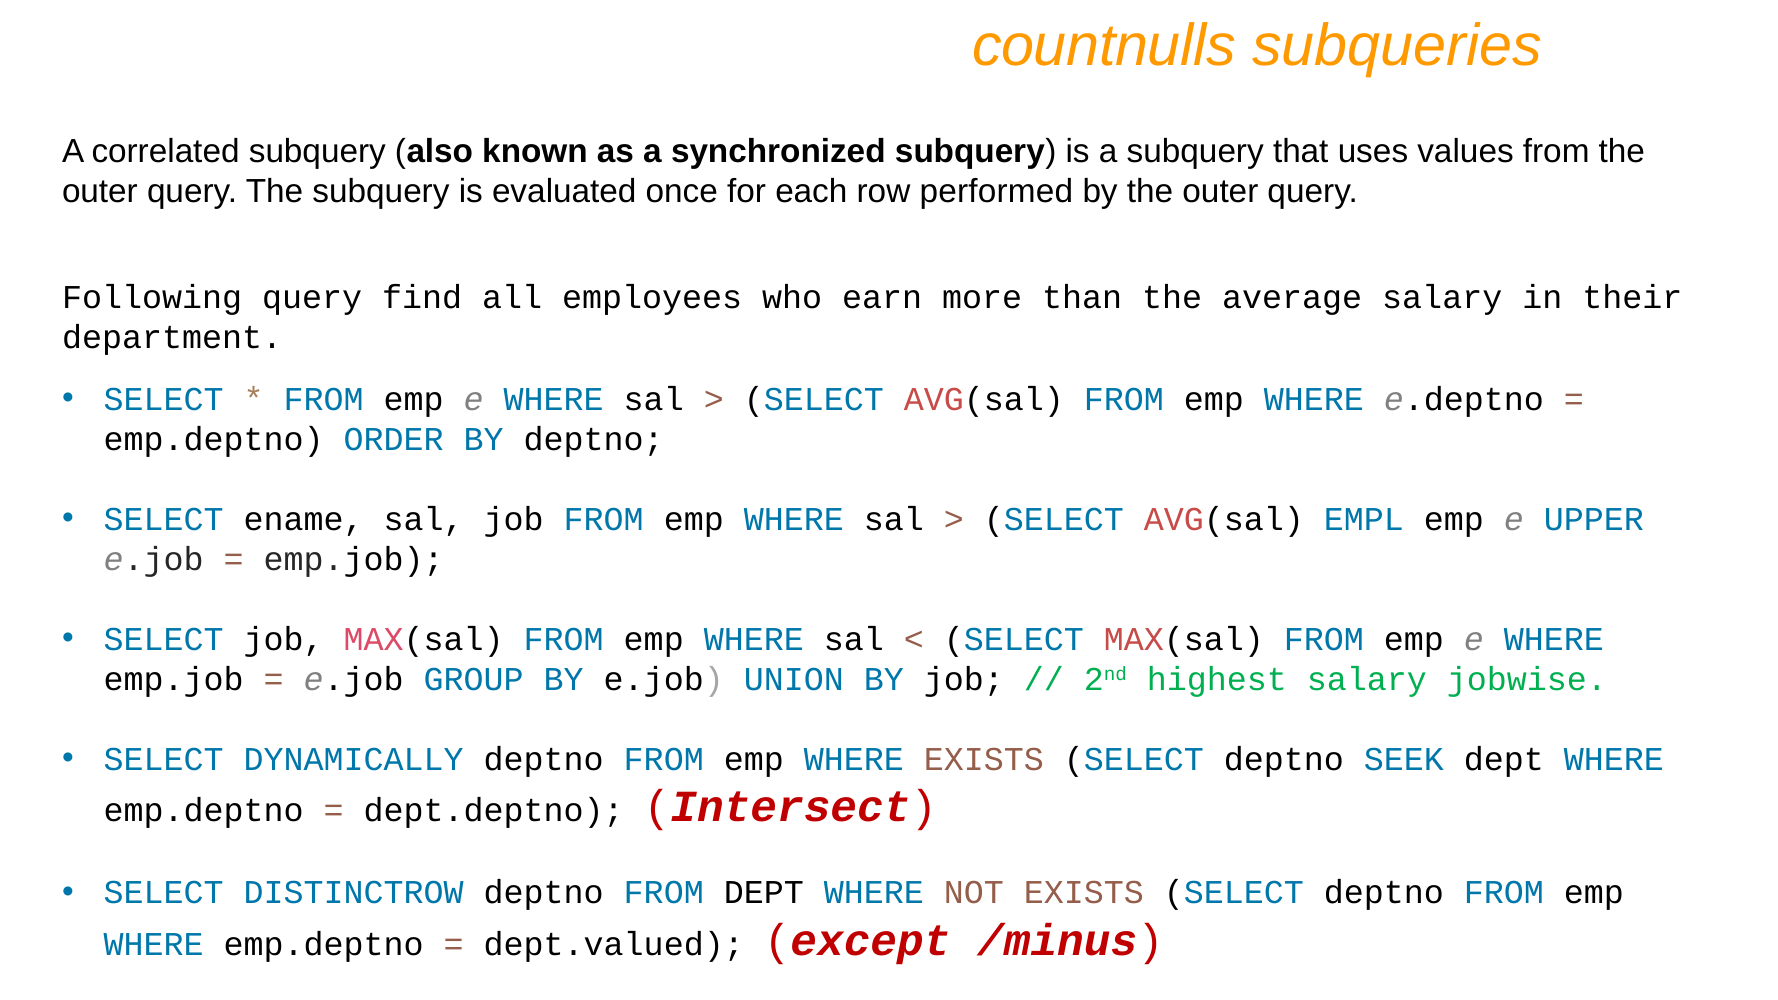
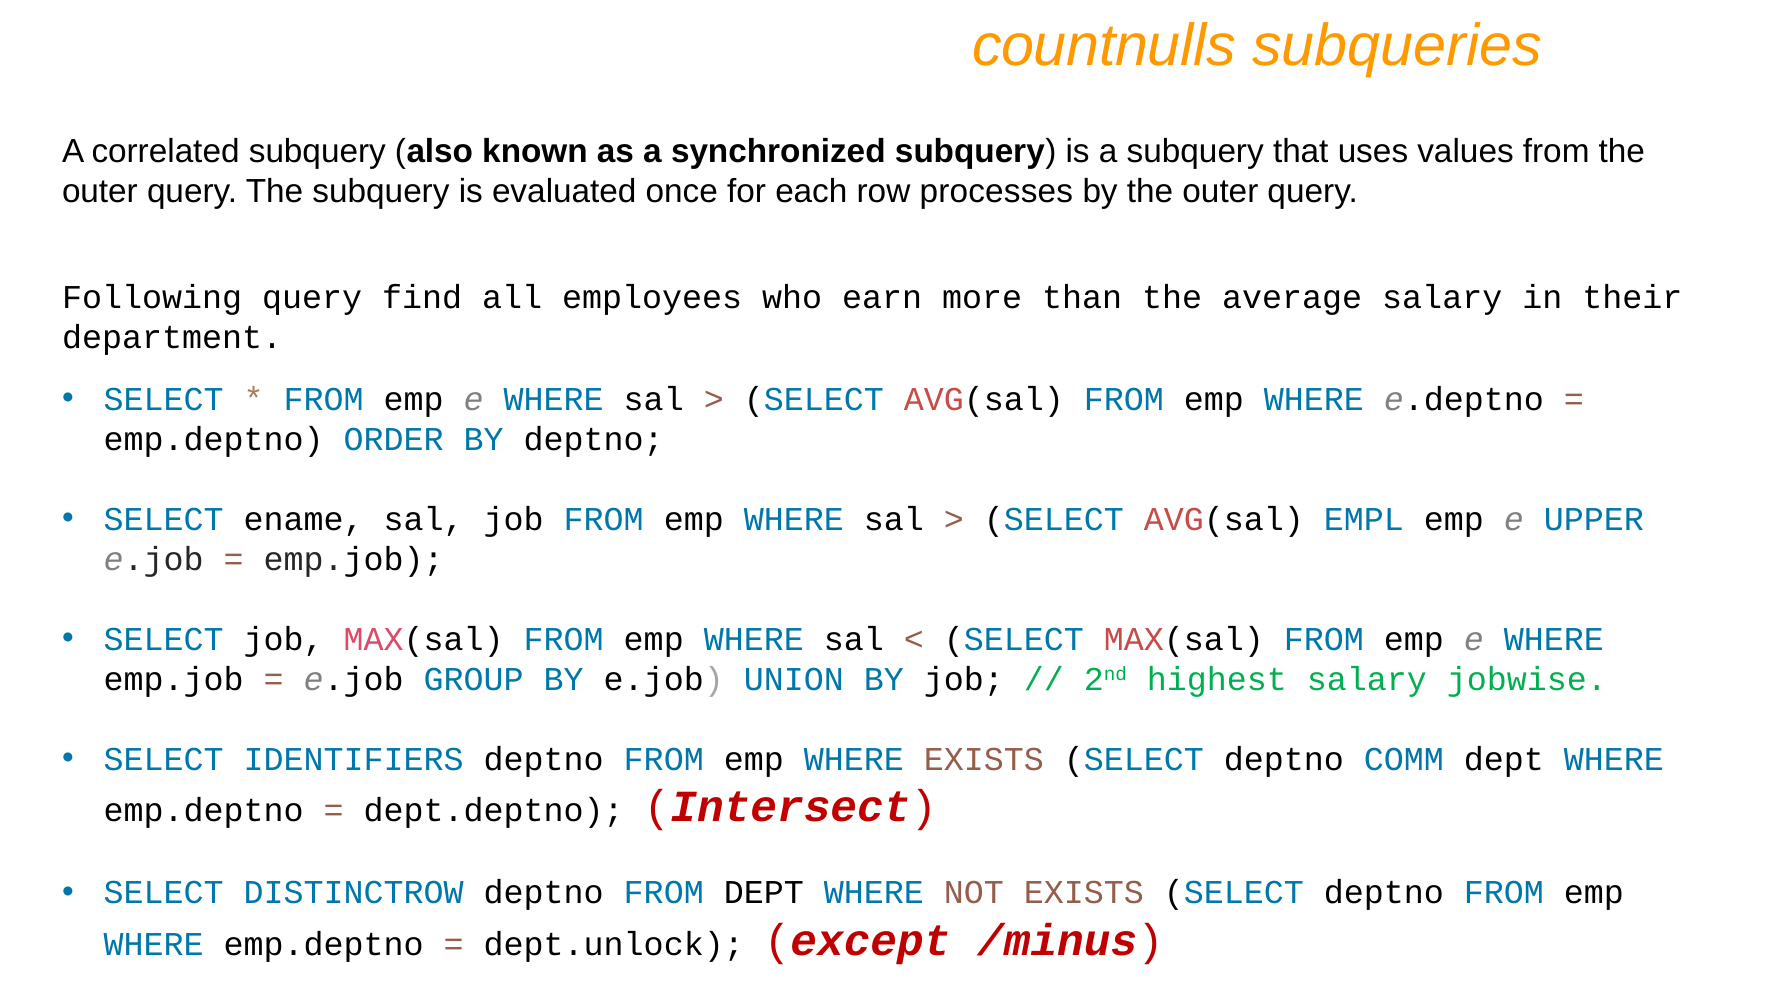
performed: performed -> processes
DYNAMICALLY: DYNAMICALLY -> IDENTIFIERS
SEEK: SEEK -> COMM
dept.valued: dept.valued -> dept.unlock
